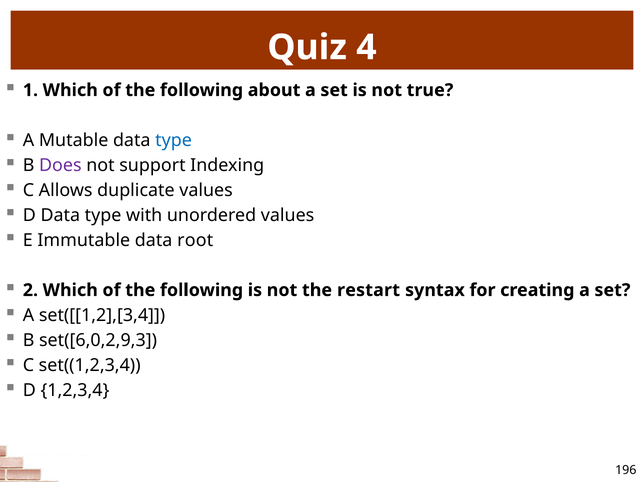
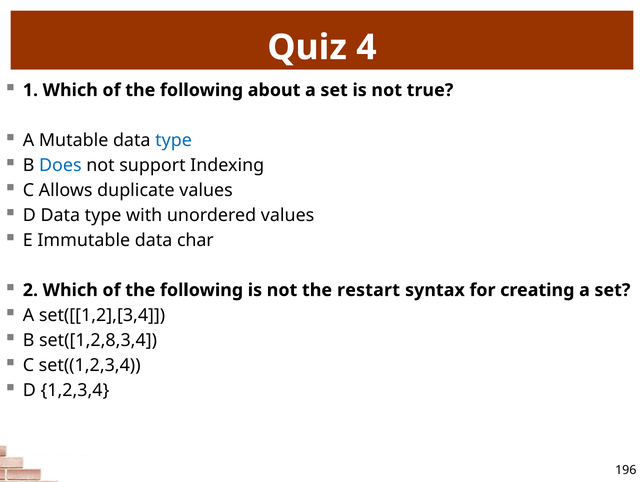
Does colour: purple -> blue
root: root -> char
set([6,0,2,9,3: set([6,0,2,9,3 -> set([1,2,8,3,4
